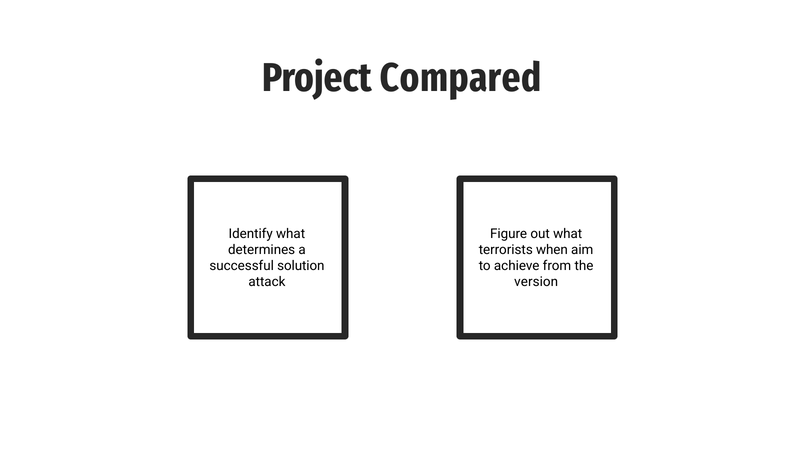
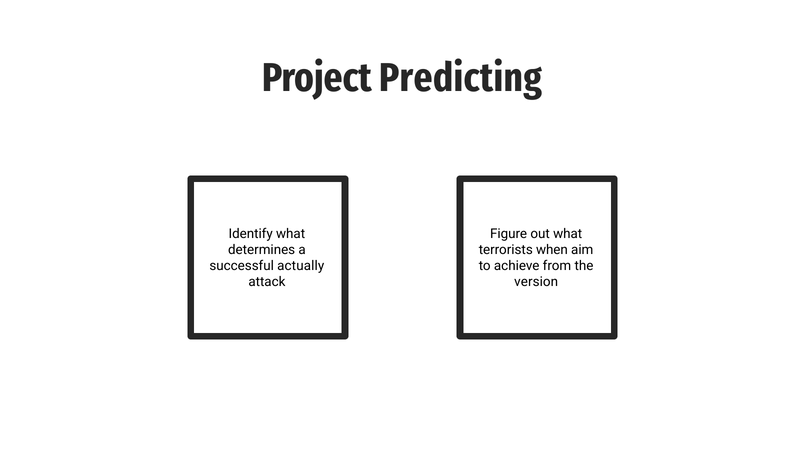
Compared: Compared -> Predicting
solution: solution -> actually
